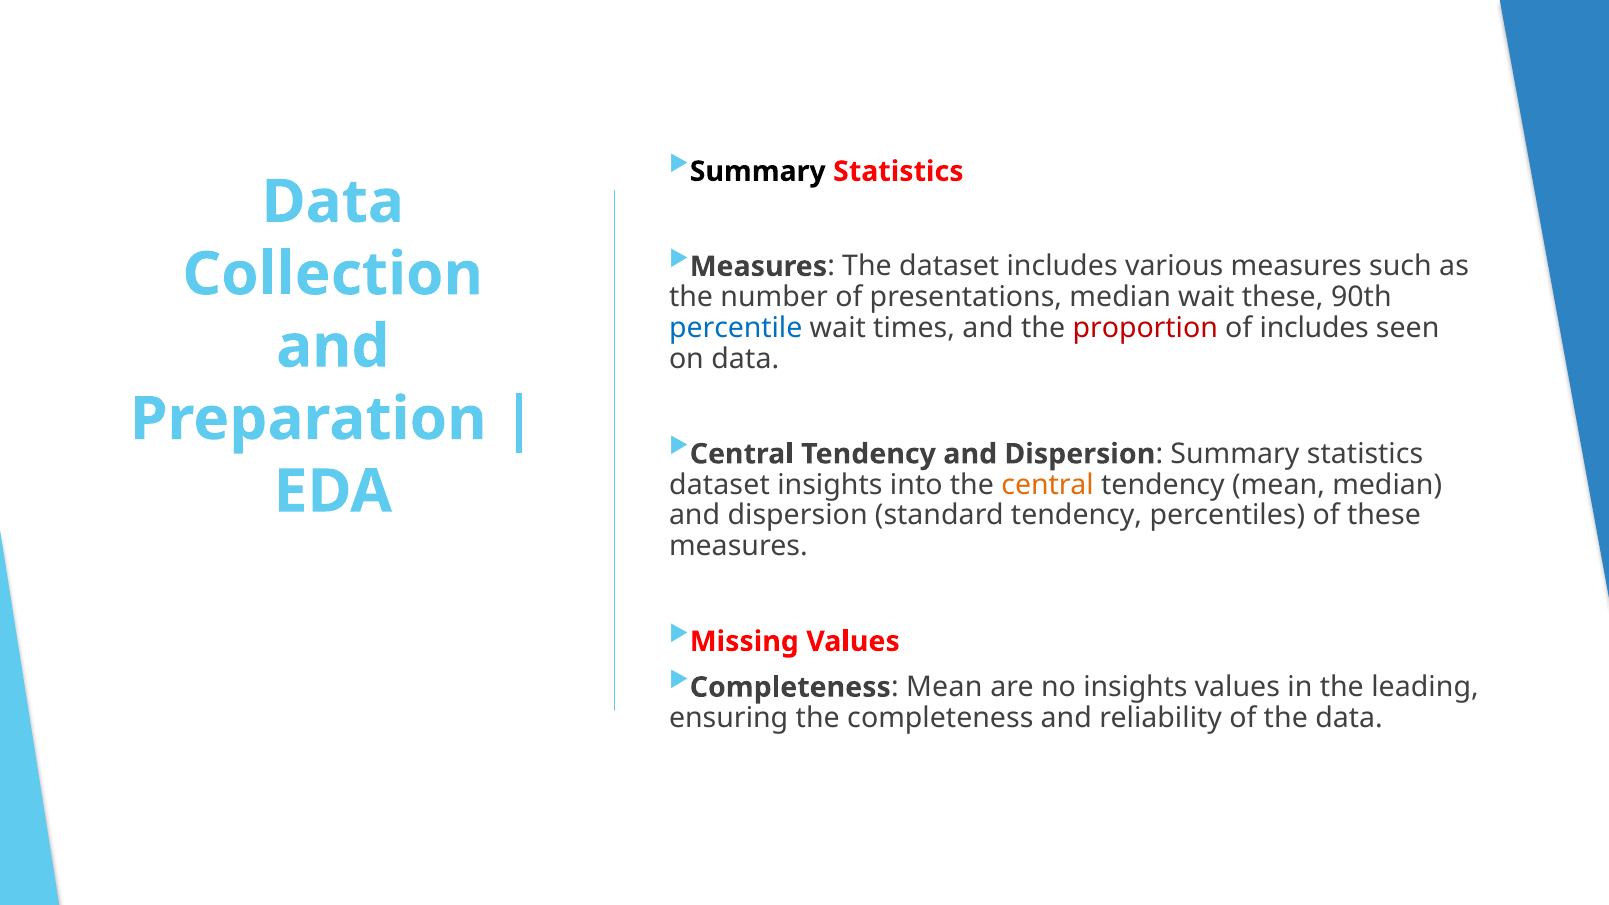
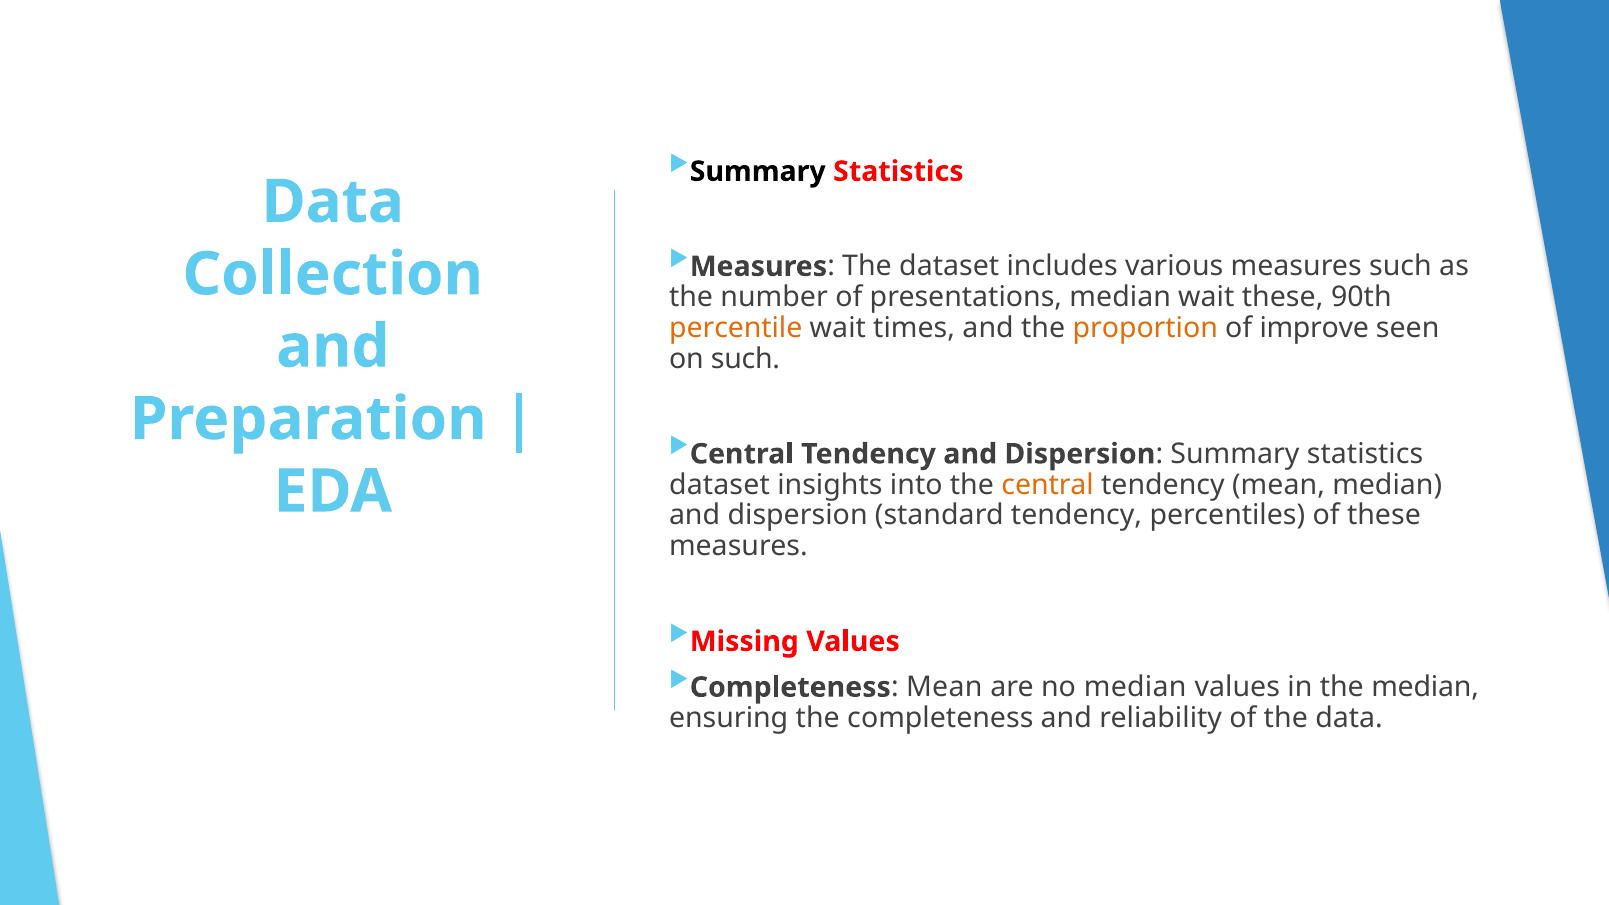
percentile colour: blue -> orange
proportion colour: red -> orange
of includes: includes -> improve
on data: data -> such
no insights: insights -> median
the leading: leading -> median
